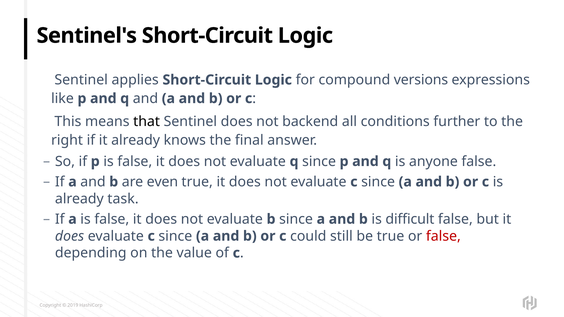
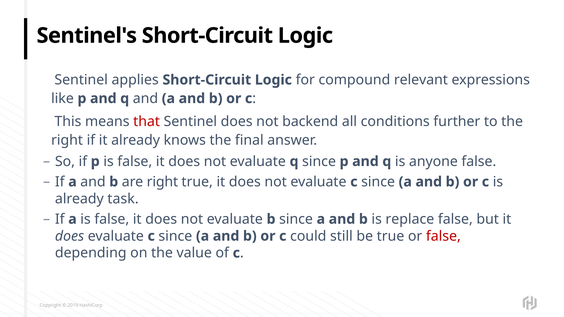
versions: versions -> relevant
that colour: black -> red
are even: even -> right
difficult: difficult -> replace
